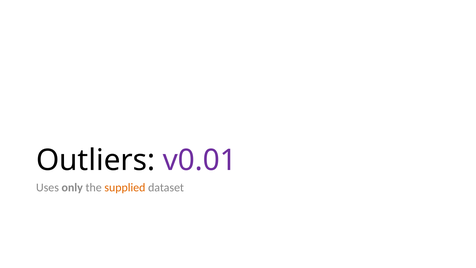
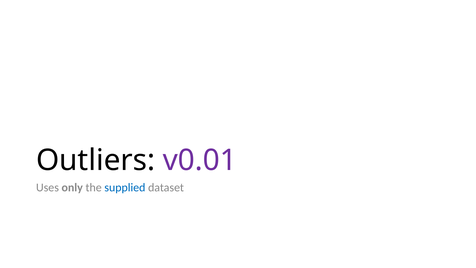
supplied colour: orange -> blue
